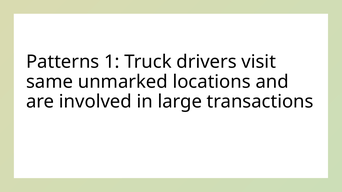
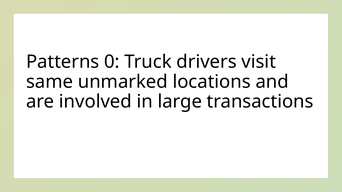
1: 1 -> 0
